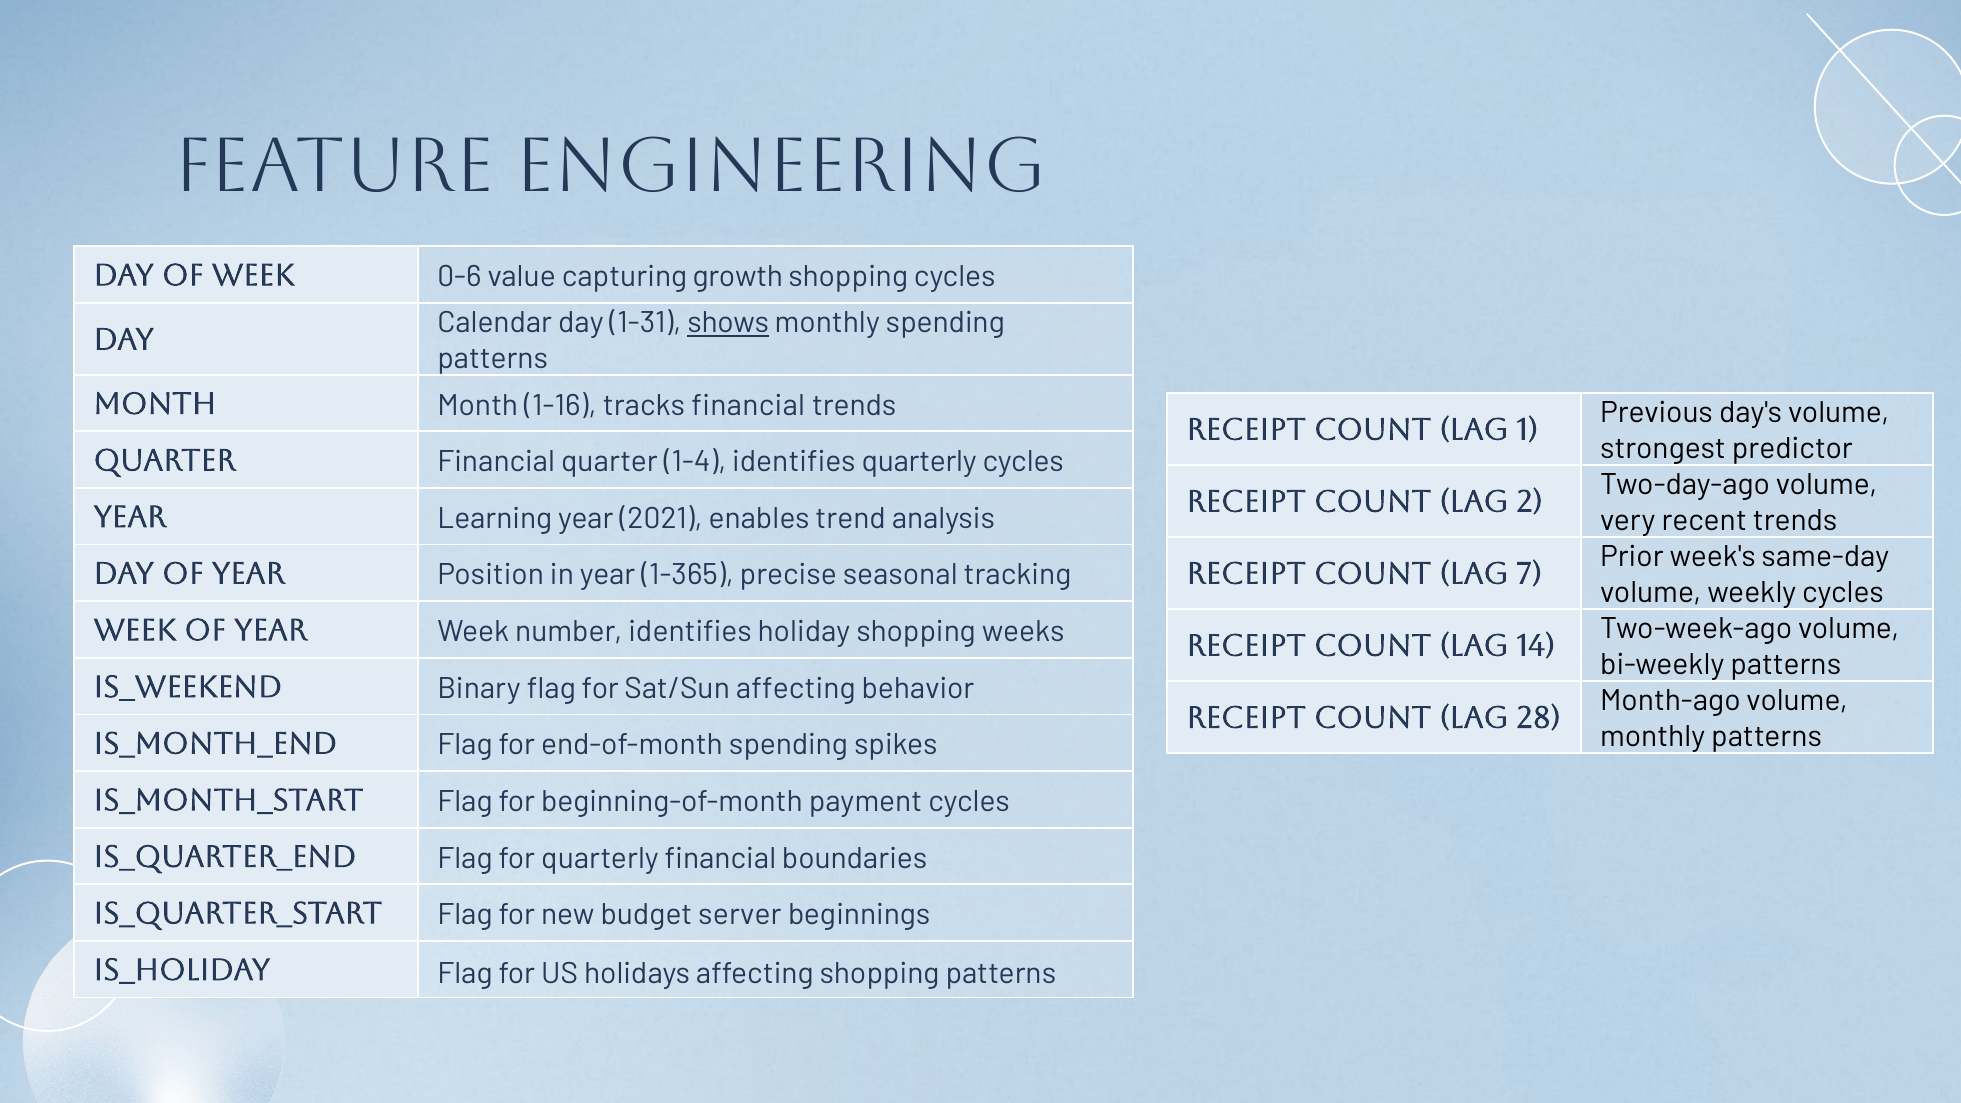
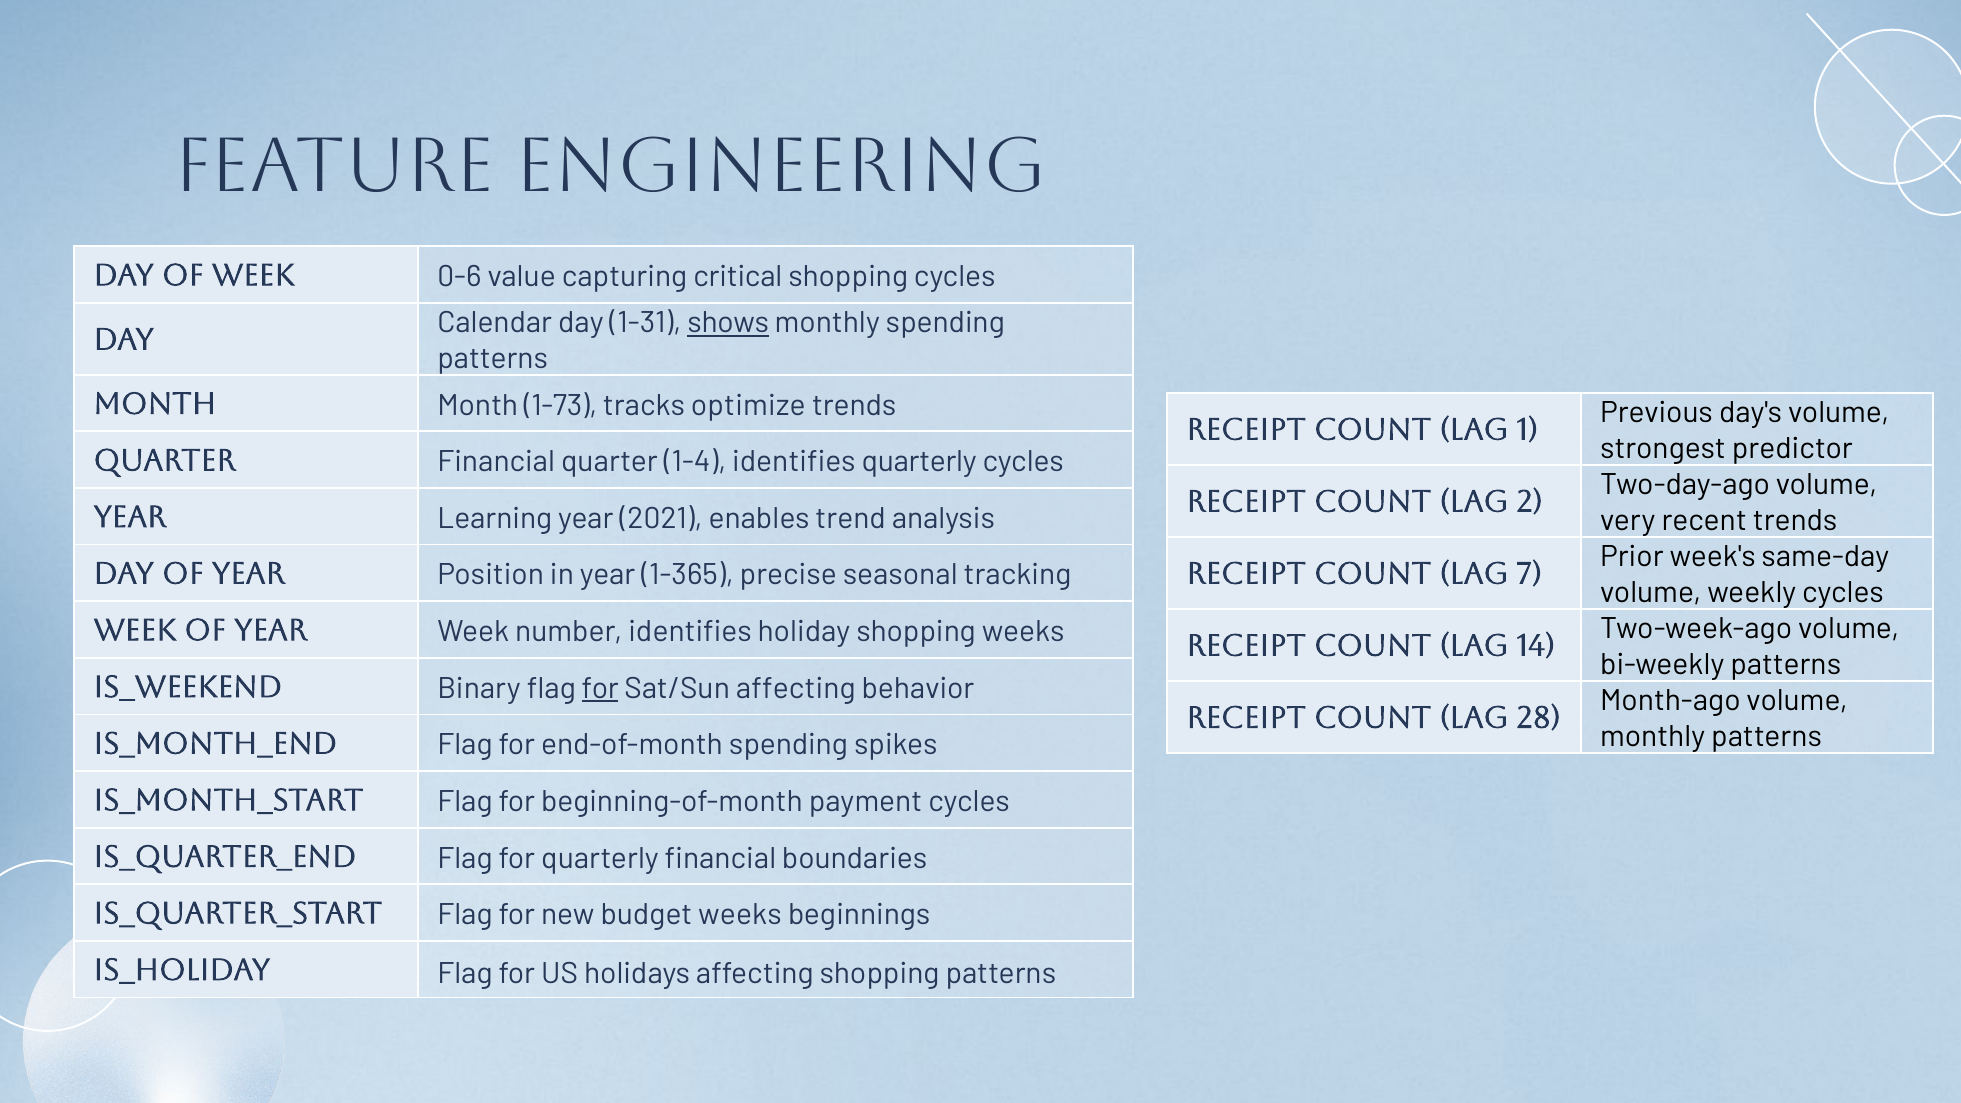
growth: growth -> critical
1-16: 1-16 -> 1-73
tracks financial: financial -> optimize
for at (600, 688) underline: none -> present
budget server: server -> weeks
